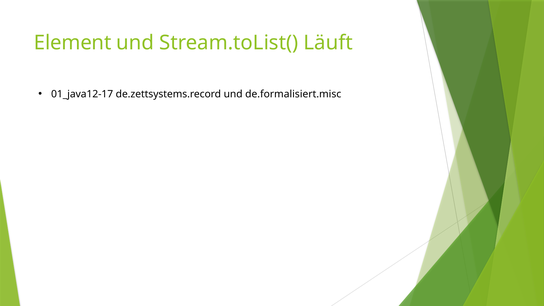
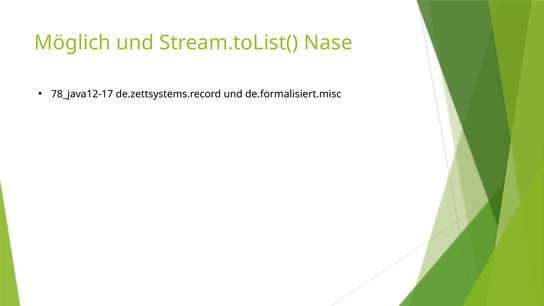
Element: Element -> Möglich
Läuft: Läuft -> Nase
01_java12-17: 01_java12-17 -> 78_java12-17
